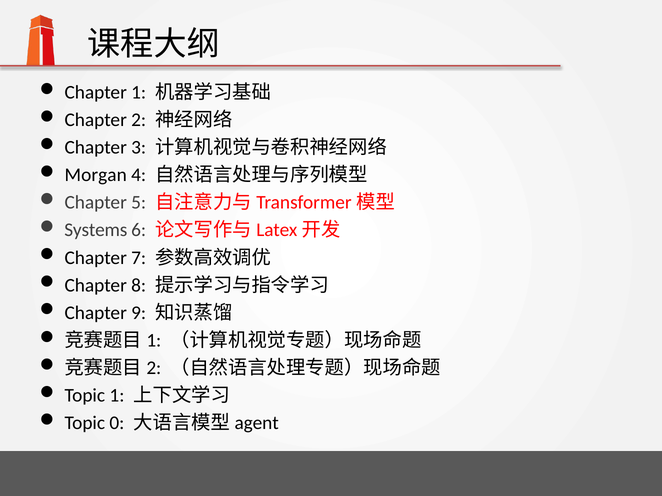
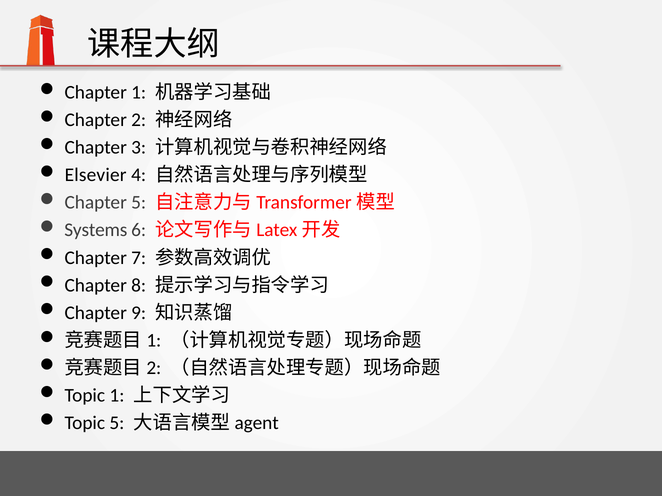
Morgan: Morgan -> Elsevier
Topic 0: 0 -> 5
